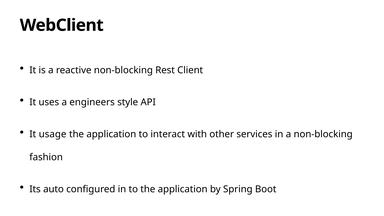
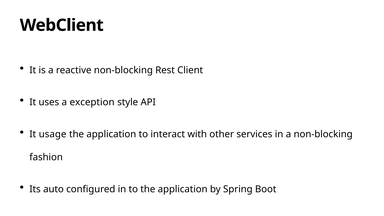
engineers: engineers -> exception
